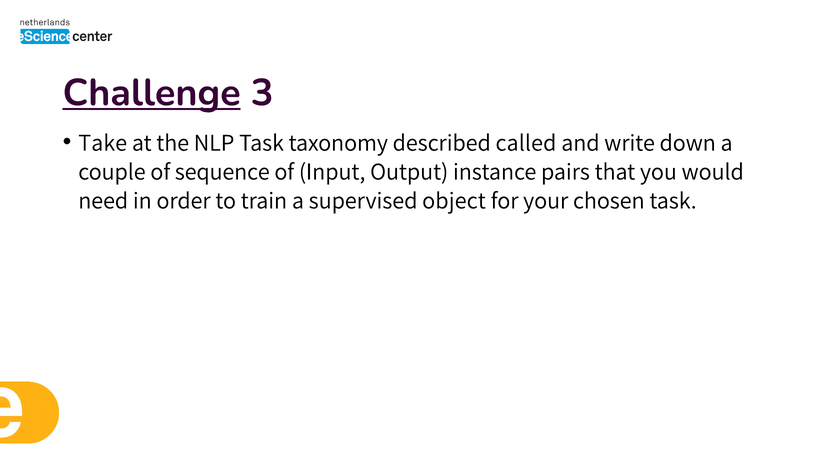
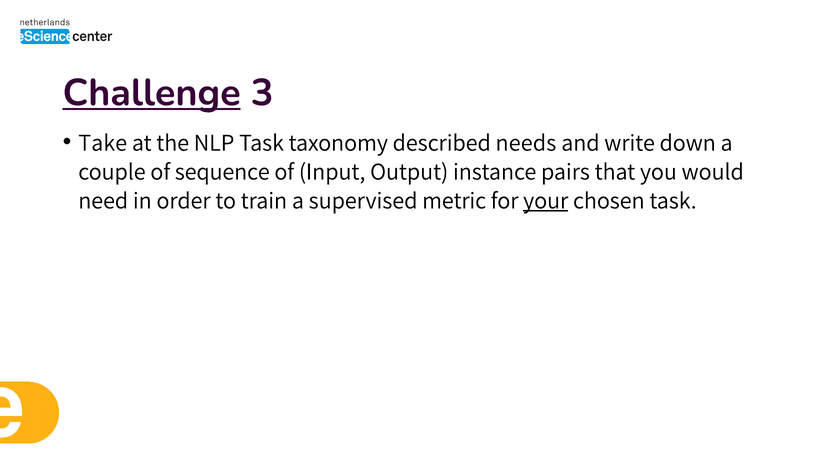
called: called -> needs
object: object -> metric
your underline: none -> present
